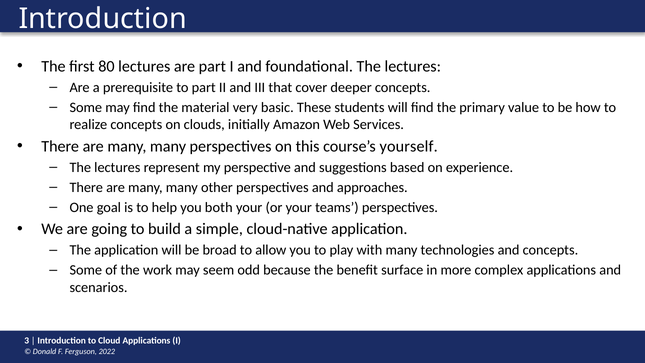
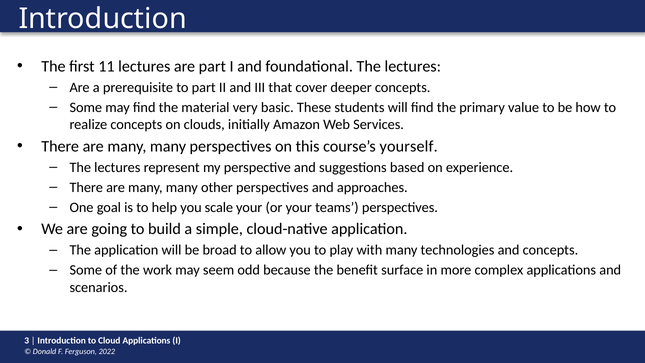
80: 80 -> 11
both: both -> scale
